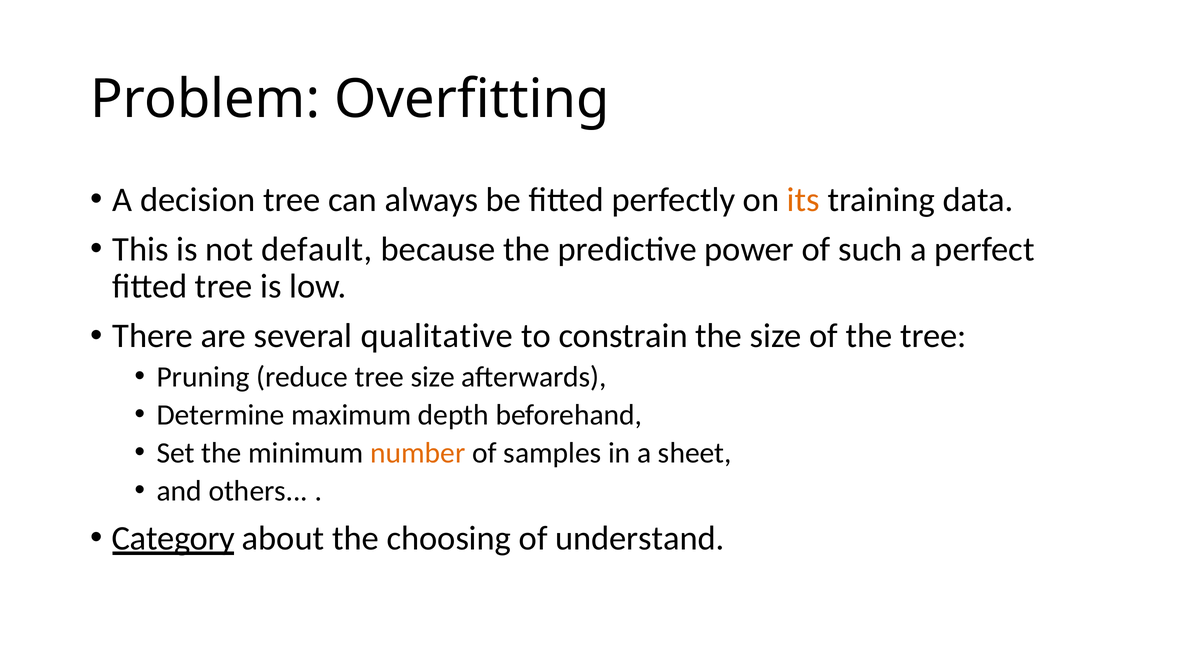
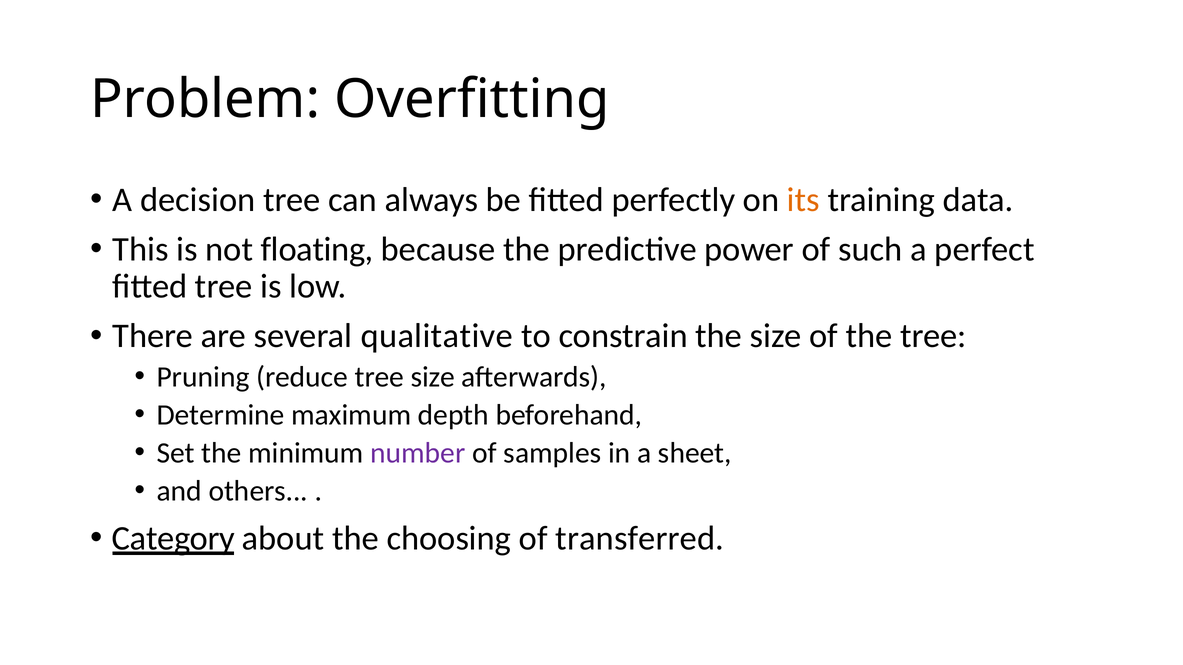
default: default -> floating
number colour: orange -> purple
understand: understand -> transferred
